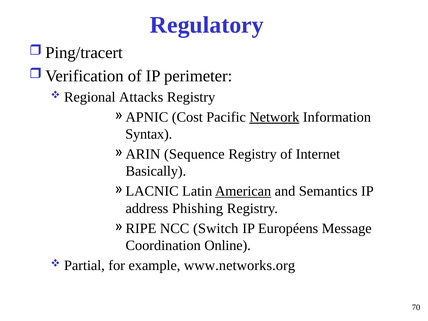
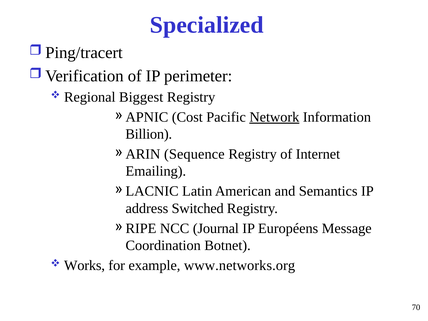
Regulatory: Regulatory -> Specialized
Attacks: Attacks -> Biggest
Syntax: Syntax -> Billion
Basically: Basically -> Emailing
American underline: present -> none
Phishing: Phishing -> Switched
Switch: Switch -> Journal
Online: Online -> Botnet
Partial: Partial -> Works
